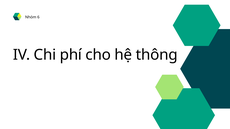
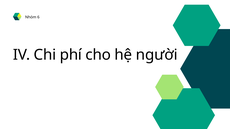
thông: thông -> người
